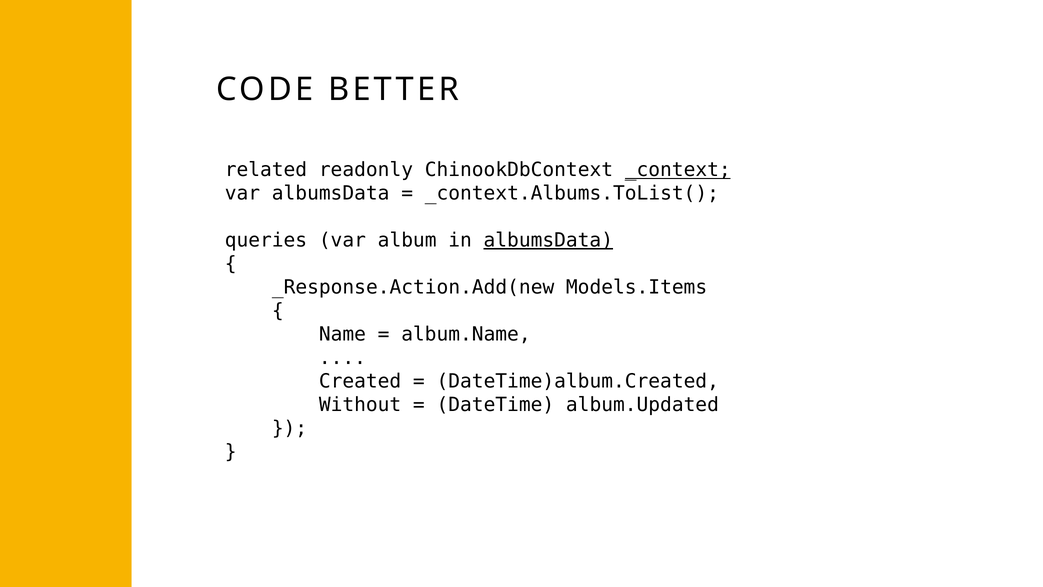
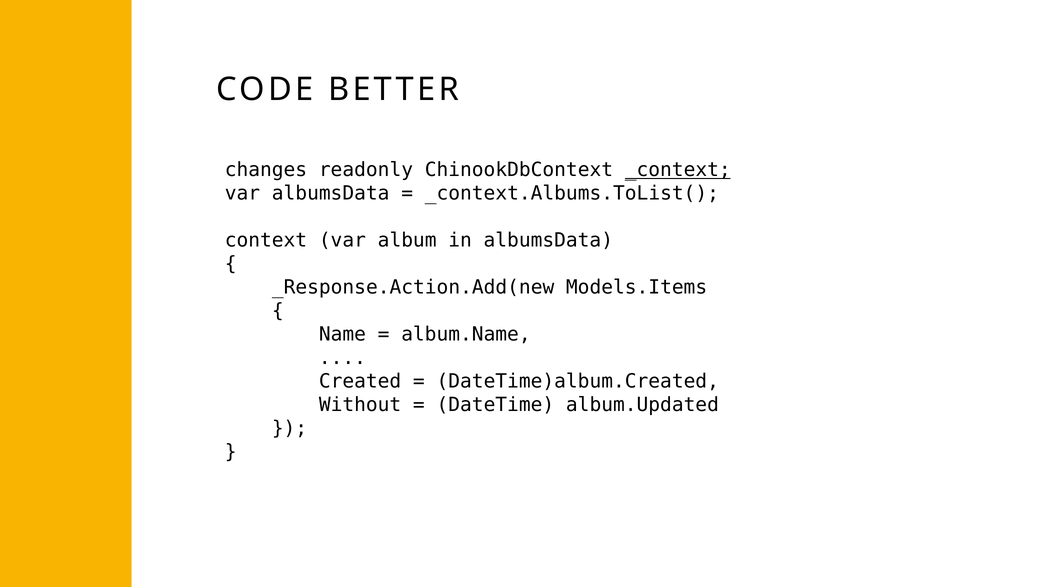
related: related -> changes
queries: queries -> context
albumsData at (548, 240) underline: present -> none
